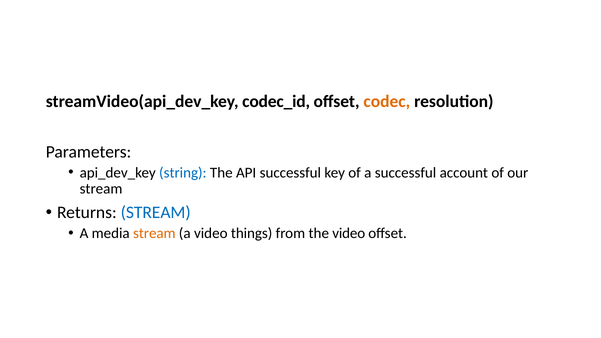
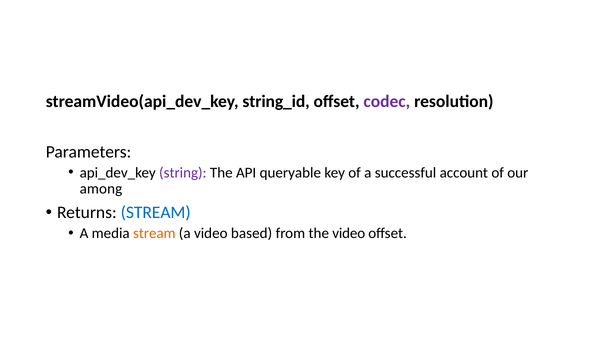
codec_id: codec_id -> string_id
codec colour: orange -> purple
string colour: blue -> purple
API successful: successful -> queryable
stream at (101, 189): stream -> among
things: things -> based
